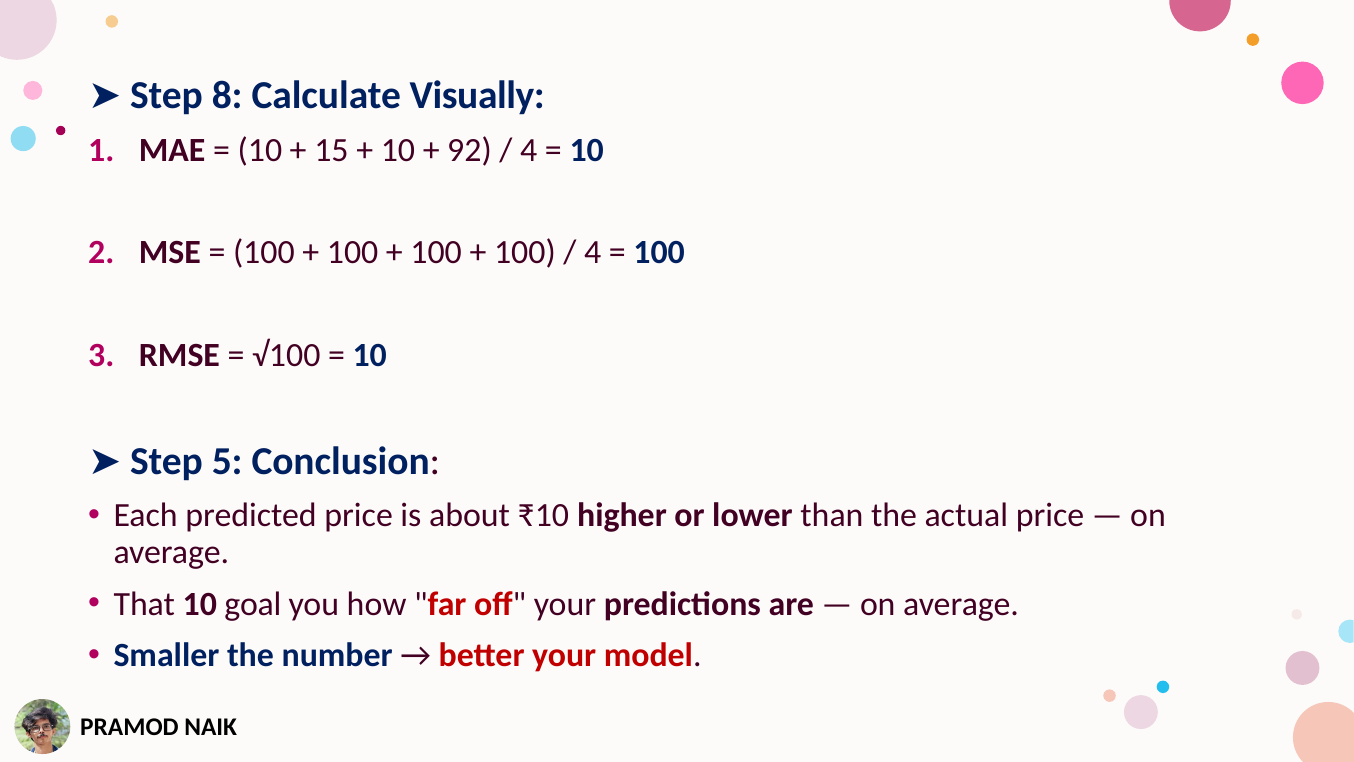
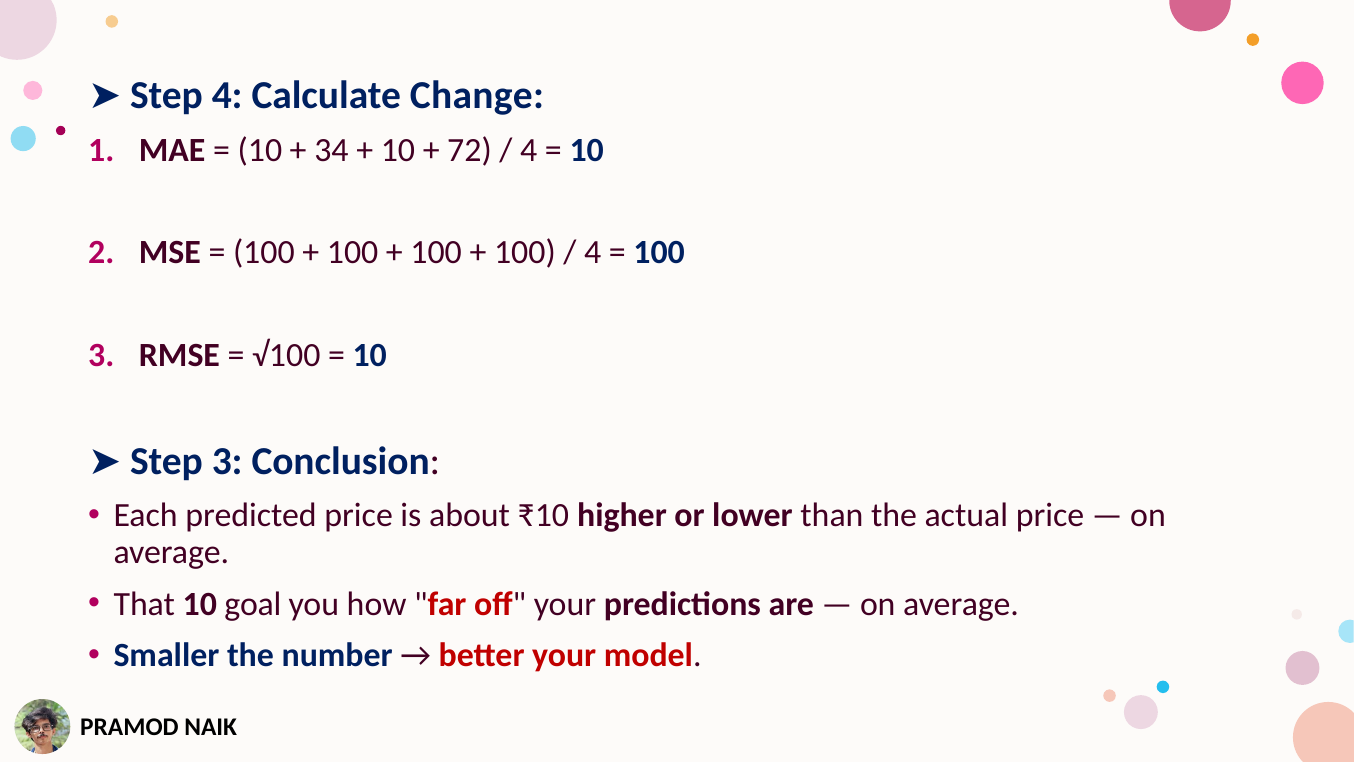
8 at (227, 96): 8 -> 4
Visually: Visually -> Change
15: 15 -> 34
92: 92 -> 72
5 at (227, 461): 5 -> 3
